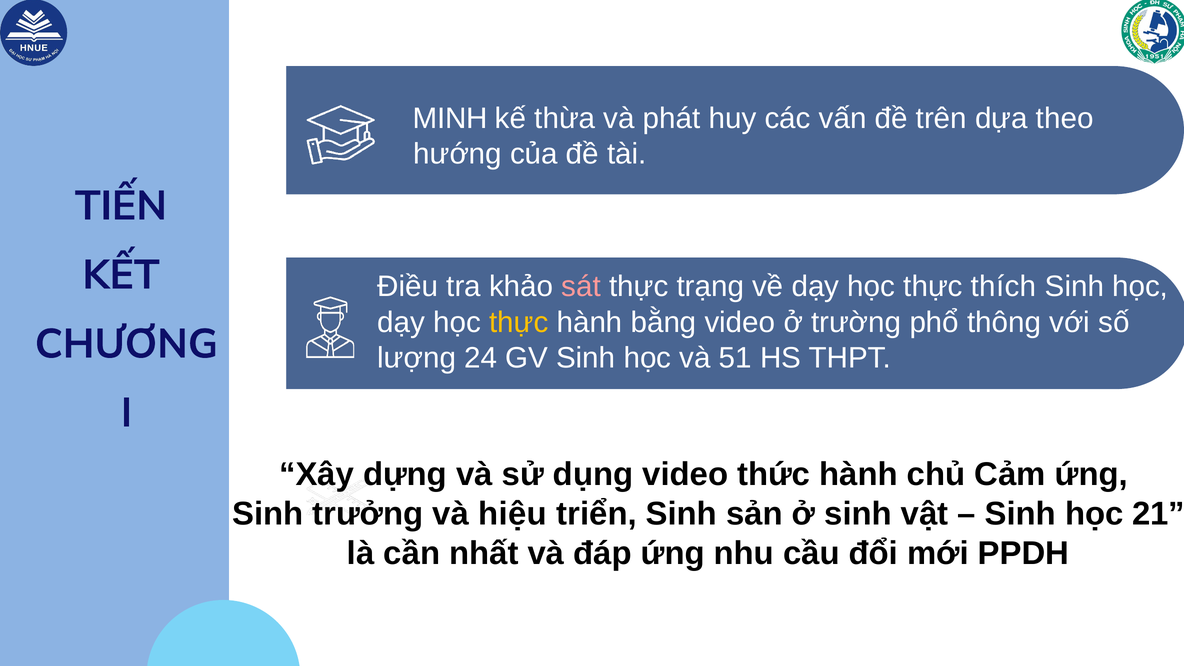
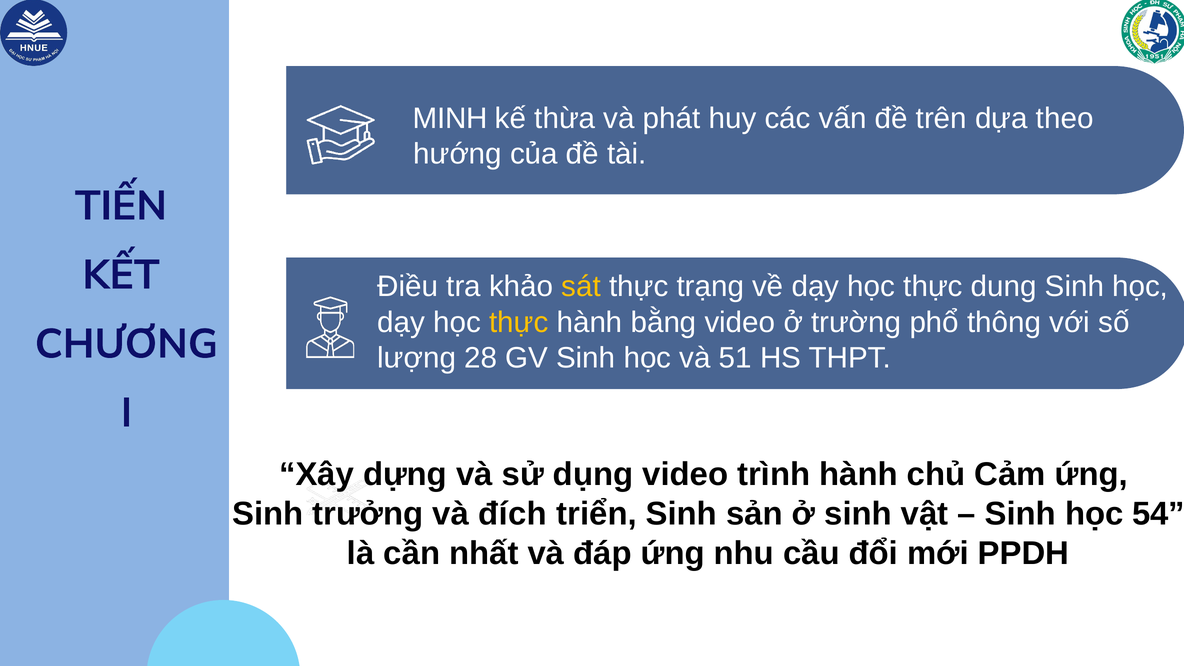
sát colour: pink -> yellow
thích: thích -> dung
24: 24 -> 28
thức: thức -> trình
hiệu: hiệu -> đích
21: 21 -> 54
